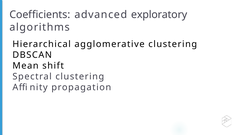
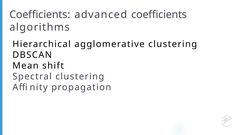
advanced exploratory: exploratory -> coefficients
